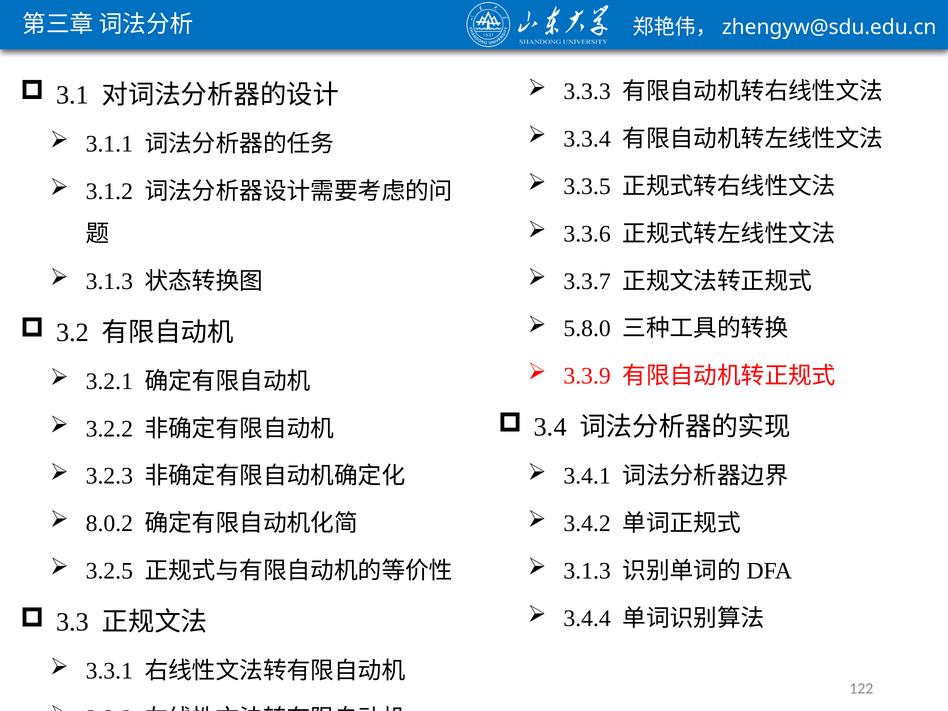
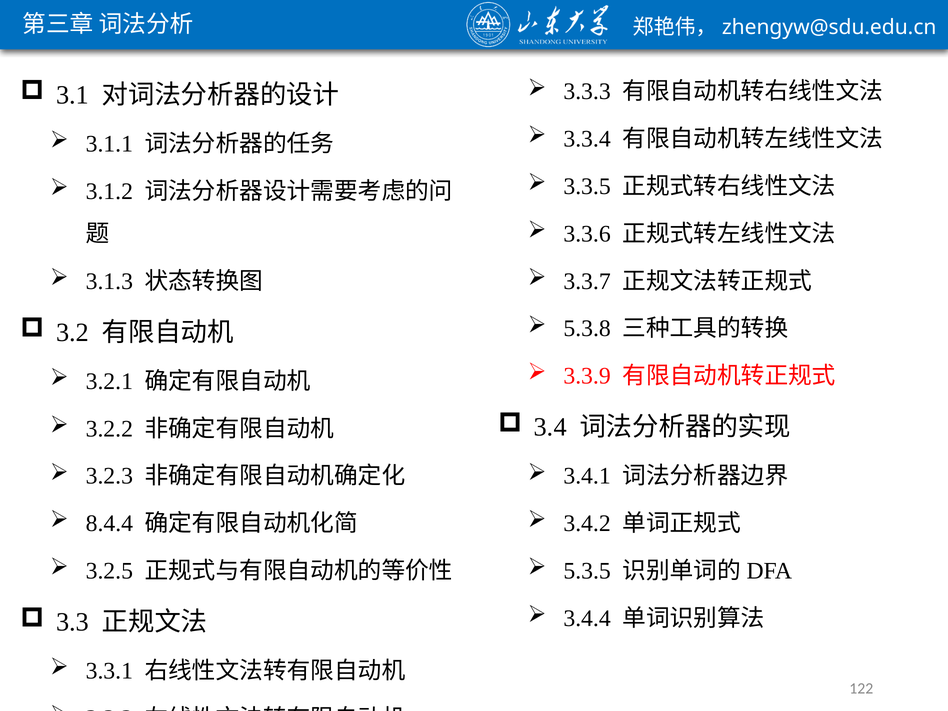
5.8.0: 5.8.0 -> 5.3.8
8.0.2: 8.0.2 -> 8.4.4
3.1.3 at (587, 571): 3.1.3 -> 5.3.5
